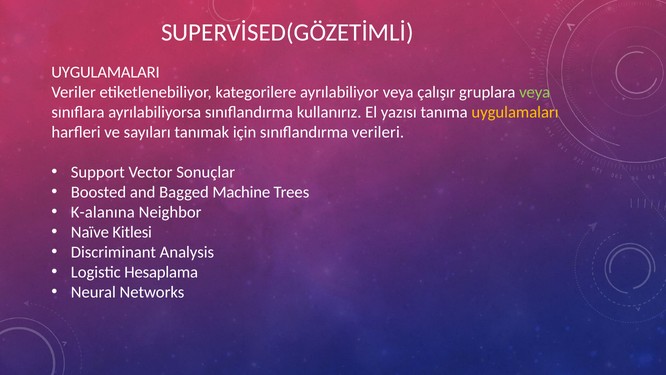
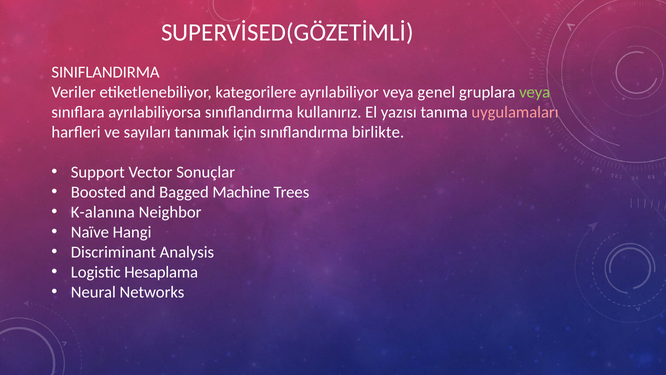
UYGULAMALARI: UYGULAMALARI -> SINIFLANDIRMA
çalışır: çalışır -> genel
uygulamaları colour: yellow -> pink
verileri: verileri -> birlikte
Kitlesi: Kitlesi -> Hangi
